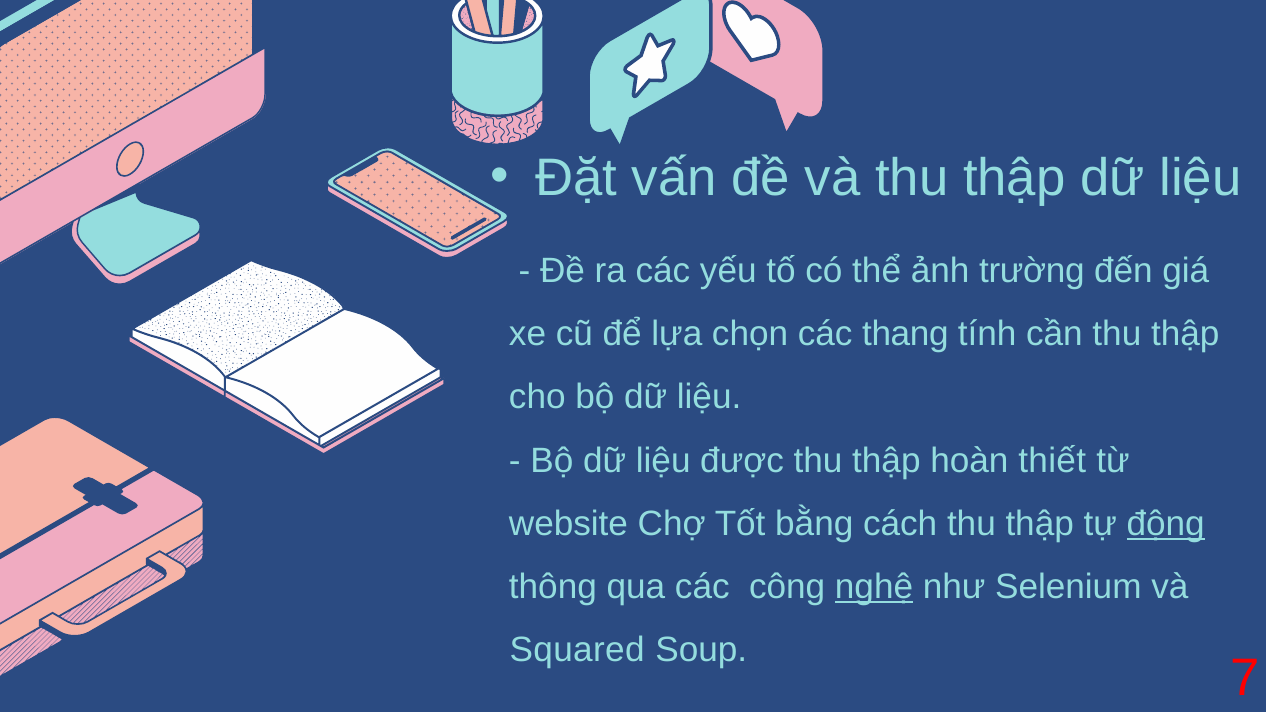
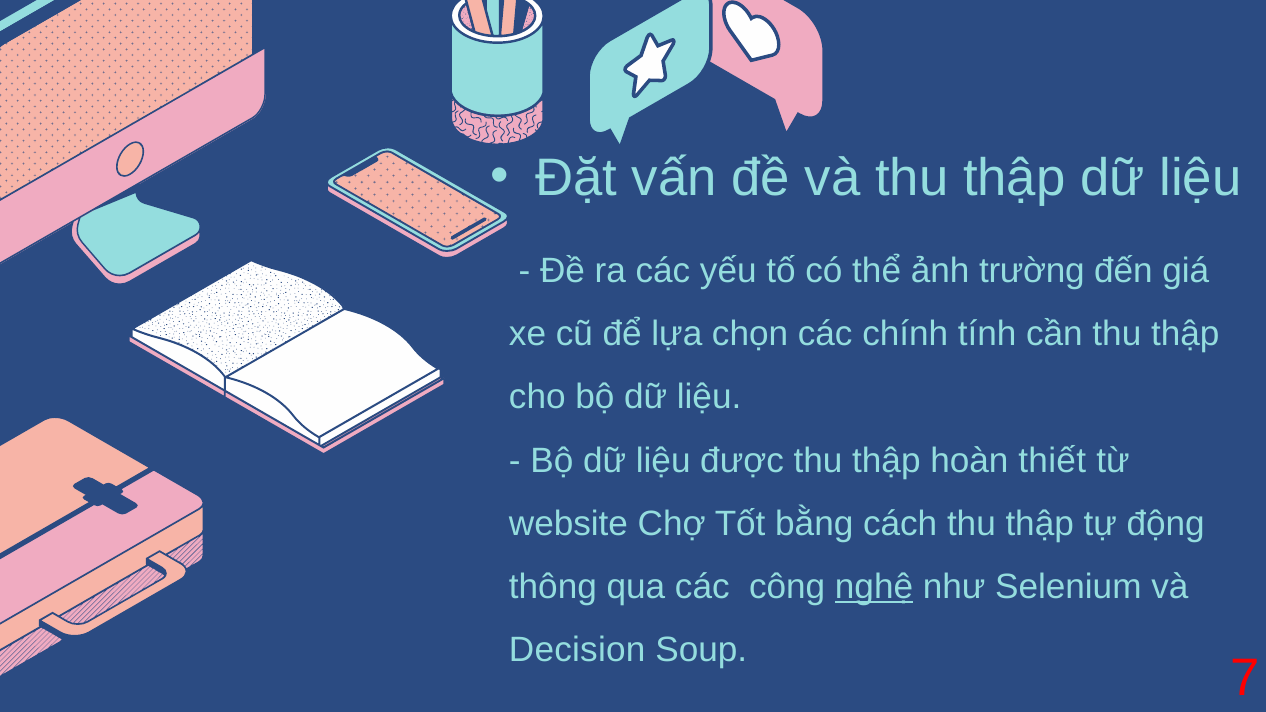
thang: thang -> chính
động underline: present -> none
Squared: Squared -> Decision
